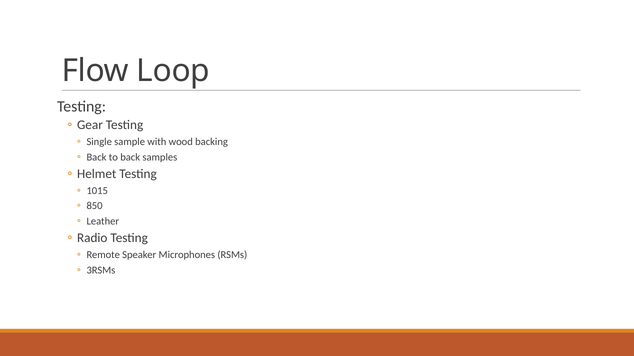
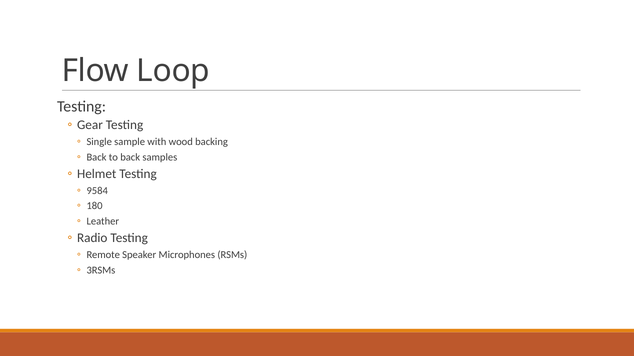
1015: 1015 -> 9584
850: 850 -> 180
